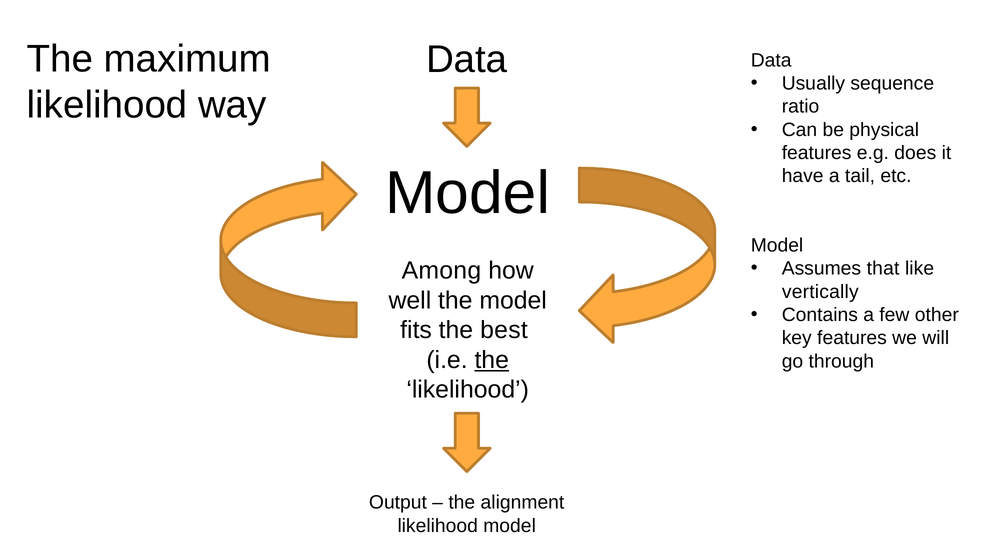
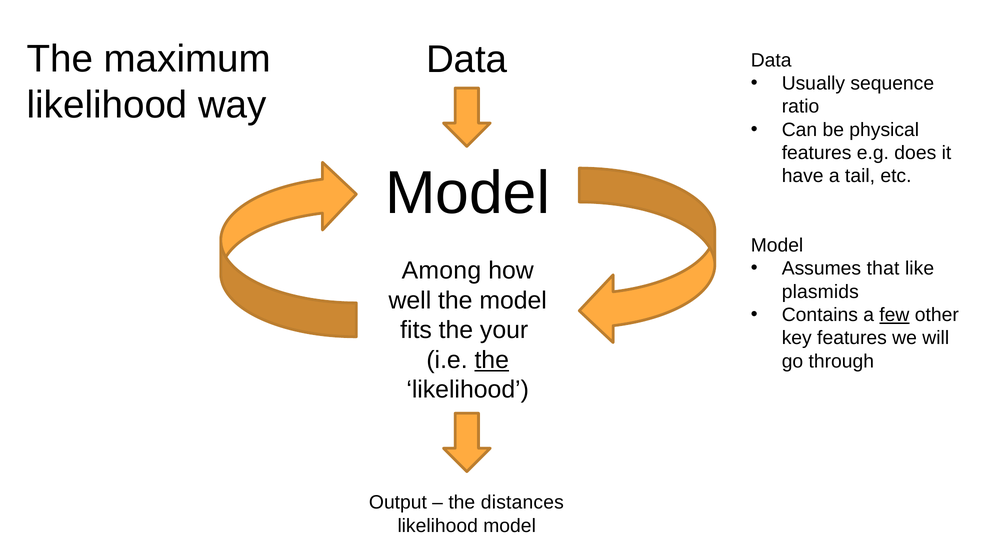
vertically: vertically -> plasmids
few underline: none -> present
best: best -> your
alignment: alignment -> distances
